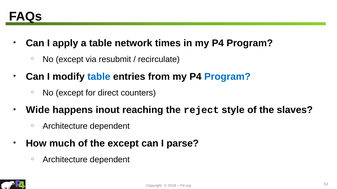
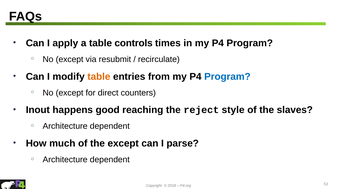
network: network -> controls
table at (99, 77) colour: blue -> orange
Wide: Wide -> Inout
inout: inout -> good
